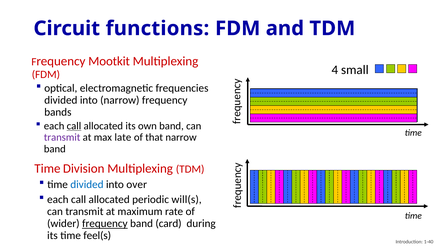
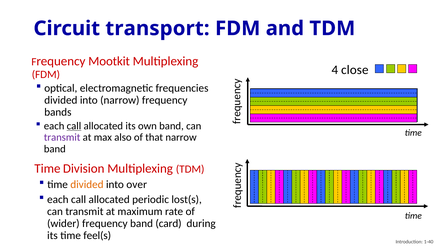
functions: functions -> transport
small: small -> close
late: late -> also
divided at (87, 185) colour: blue -> orange
will(s: will(s -> lost(s
frequency at (105, 224) underline: present -> none
